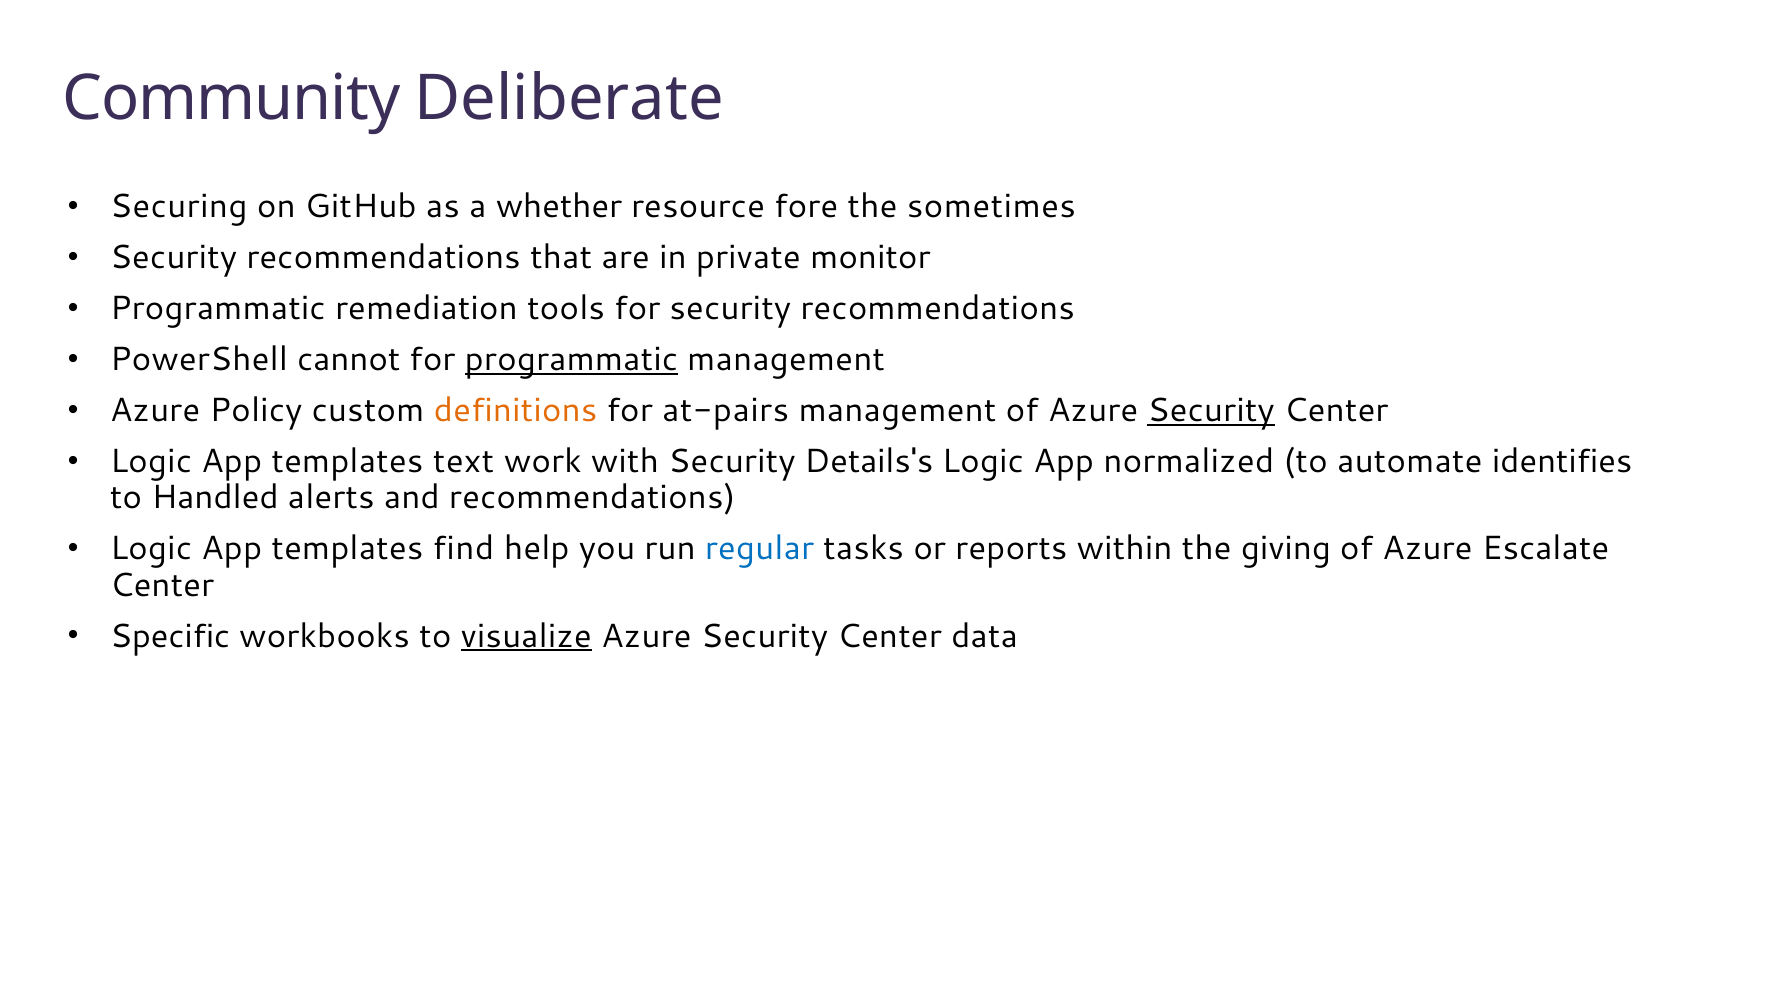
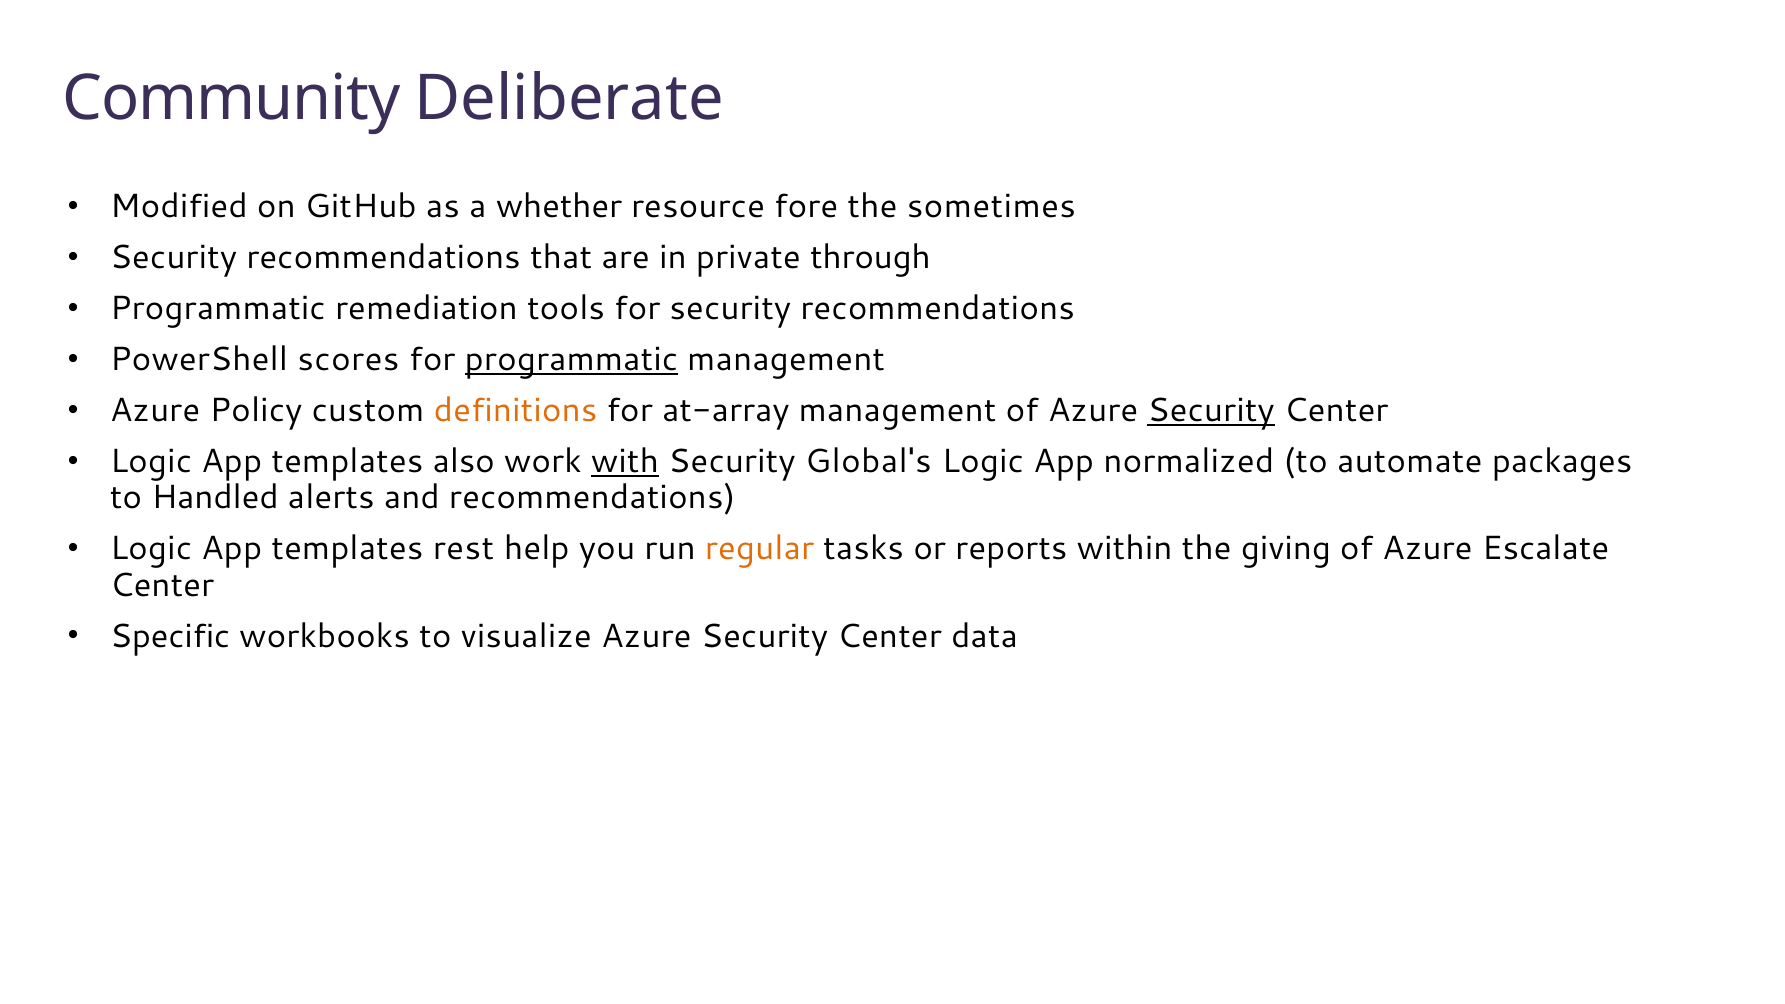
Securing: Securing -> Modified
monitor: monitor -> through
cannot: cannot -> scores
at-pairs: at-pairs -> at-array
text: text -> also
with underline: none -> present
Details's: Details's -> Global's
identifies: identifies -> packages
find: find -> rest
regular colour: blue -> orange
visualize underline: present -> none
